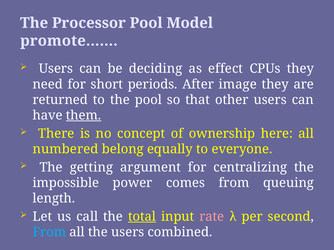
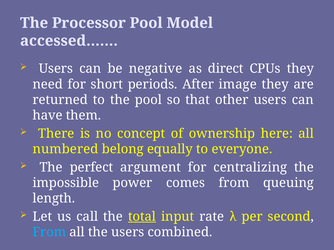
promote……: promote…… -> accessed……
deciding: deciding -> negative
effect: effect -> direct
them underline: present -> none
getting: getting -> perfect
rate colour: pink -> white
